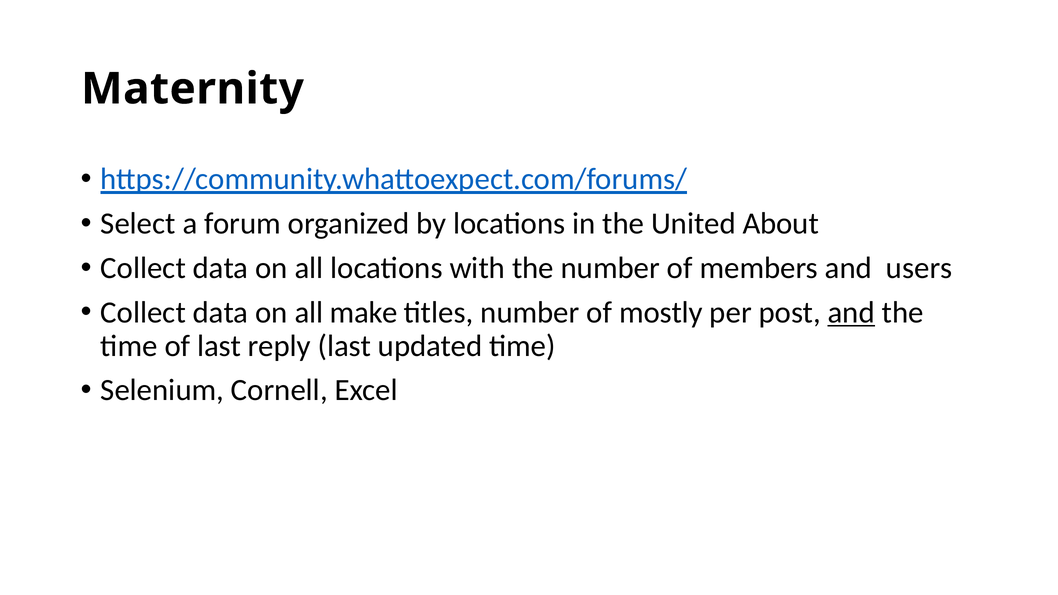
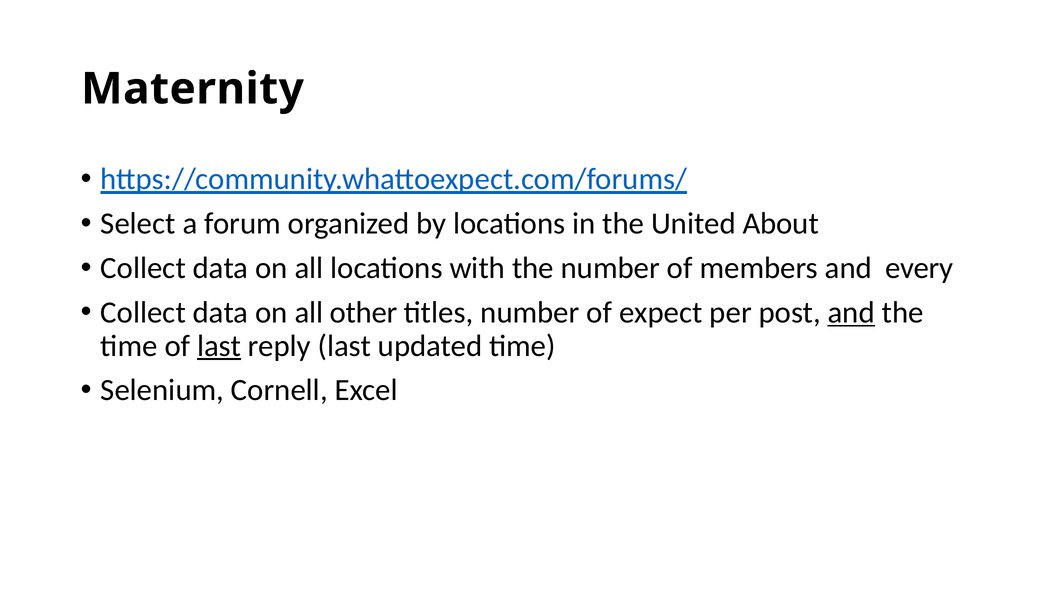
users: users -> every
make: make -> other
mostly: mostly -> expect
last at (219, 346) underline: none -> present
